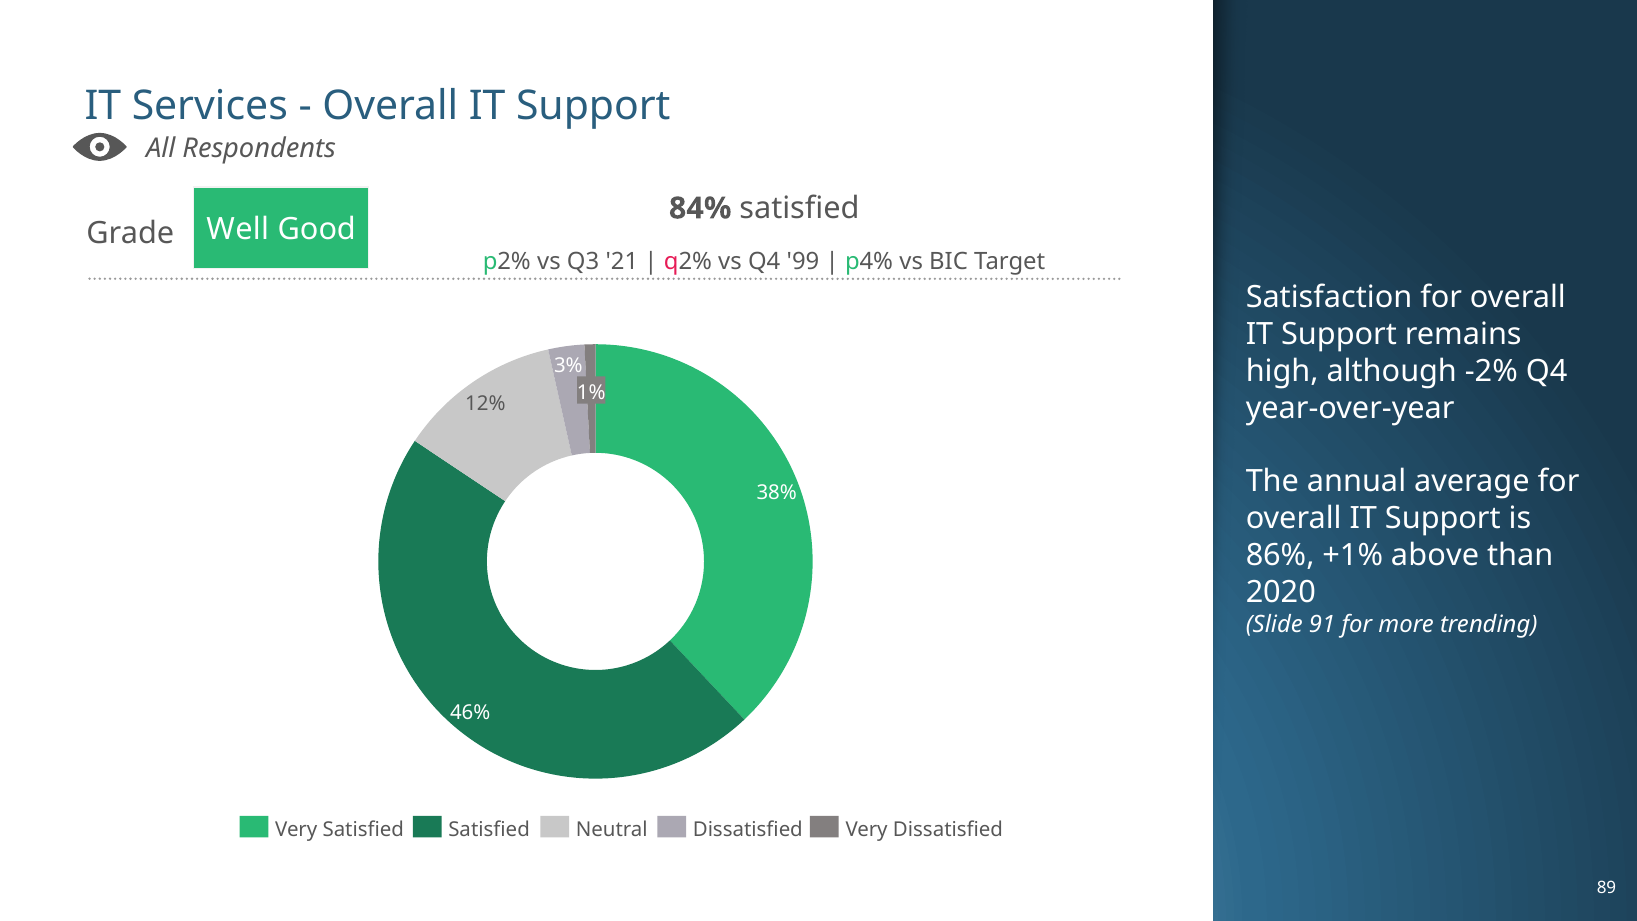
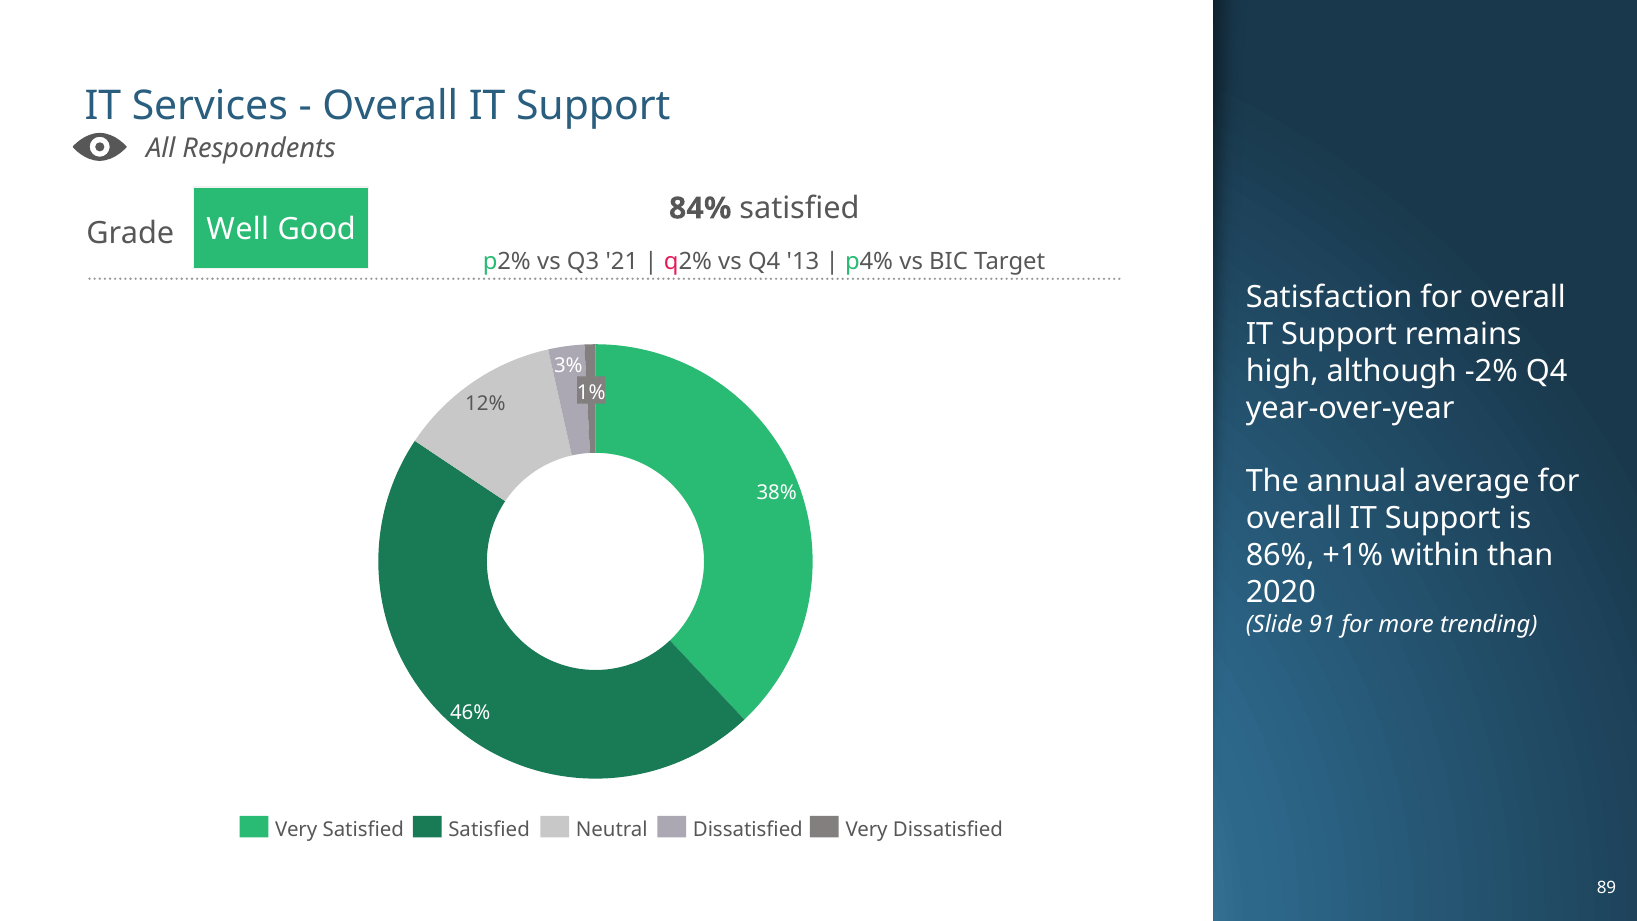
99: 99 -> 13
above: above -> within
